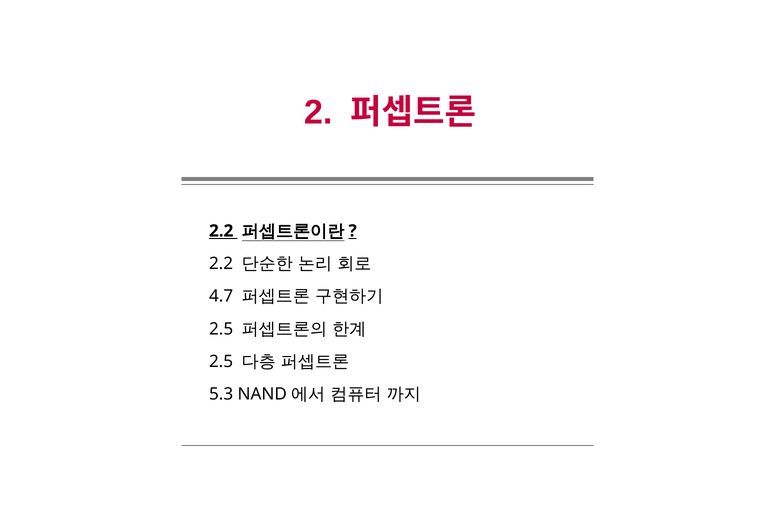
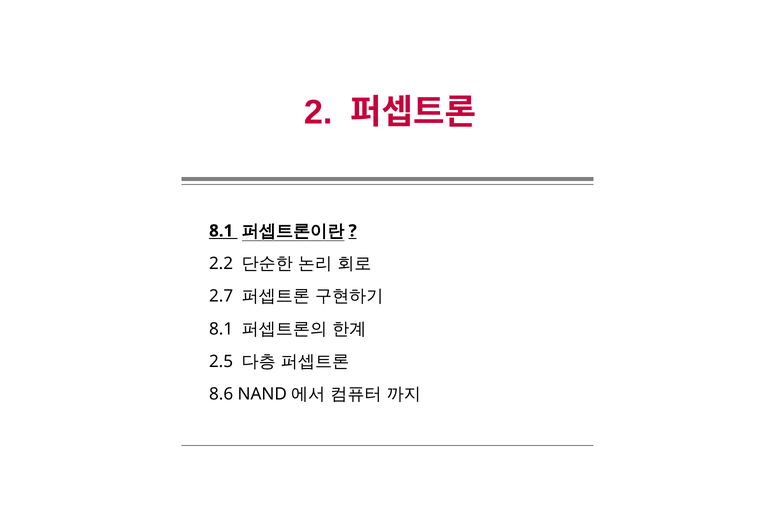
2.2 at (221, 231): 2.2 -> 8.1
4.7: 4.7 -> 2.7
2.5 at (221, 329): 2.5 -> 8.1
5.3: 5.3 -> 8.6
